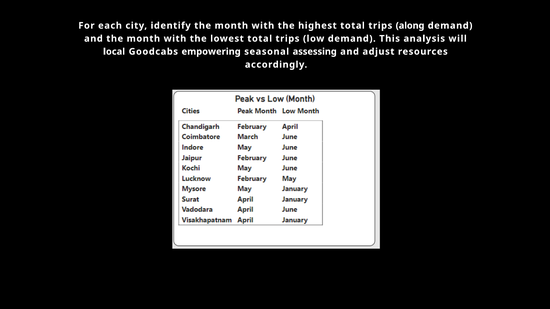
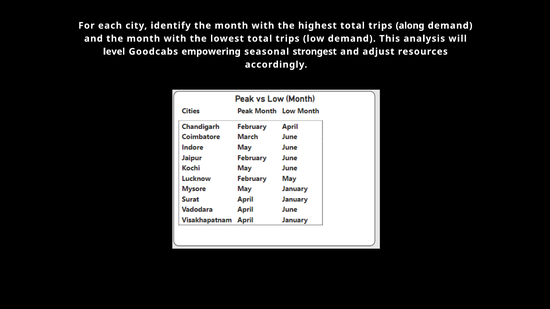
local: local -> level
assessing: assessing -> strongest
